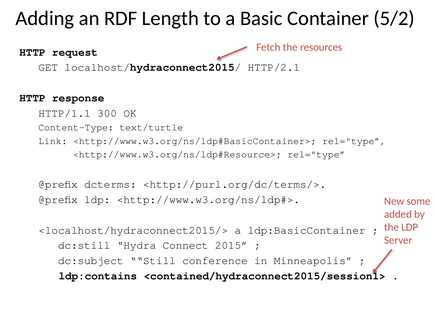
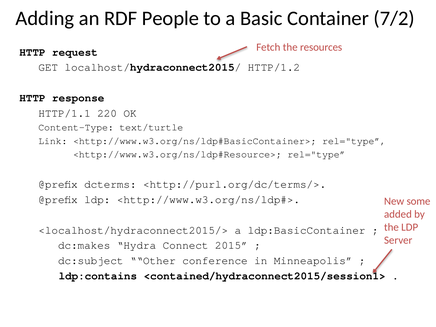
Length: Length -> People
5/2: 5/2 -> 7/2
HTTP/2.1: HTTP/2.1 -> HTTP/1.2
300: 300 -> 220
dc:still: dc:still -> dc:makes
Still: Still -> Other
